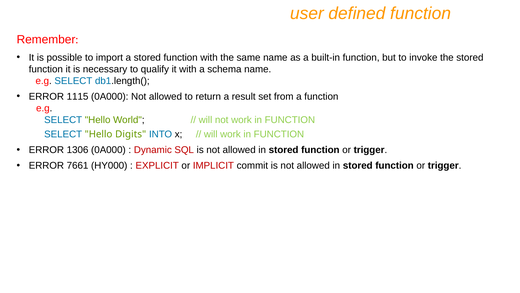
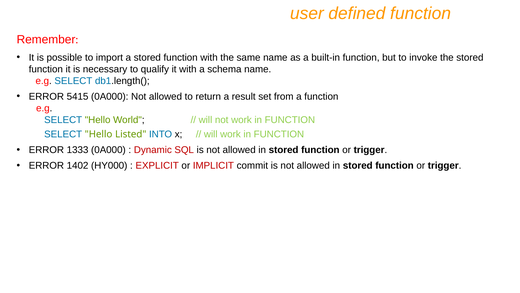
1115: 1115 -> 5415
Digits: Digits -> Listed
1306: 1306 -> 1333
7661: 7661 -> 1402
